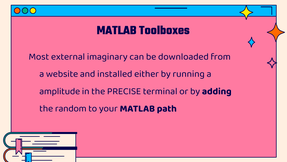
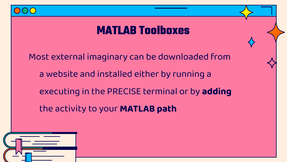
amplitude: amplitude -> executing
random: random -> activity
